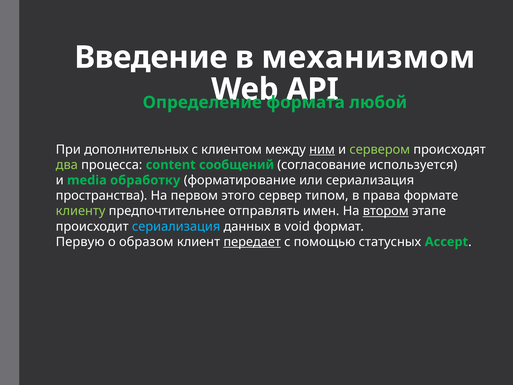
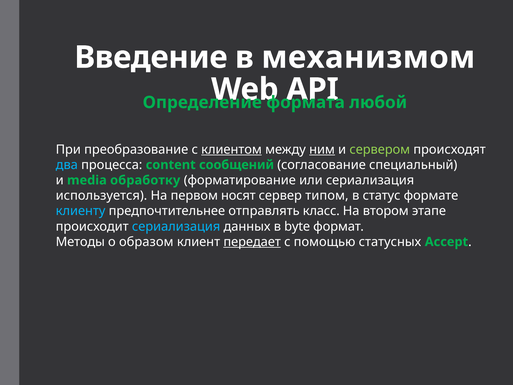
дополнительных: дополнительных -> преобразование
клиентом underline: none -> present
два colour: light green -> light blue
используется: используется -> специальный
пространства: пространства -> используется
этого: этого -> носят
права: права -> статус
клиенту colour: light green -> light blue
имен: имен -> класс
втором underline: present -> none
void: void -> byte
Первую: Первую -> Методы
